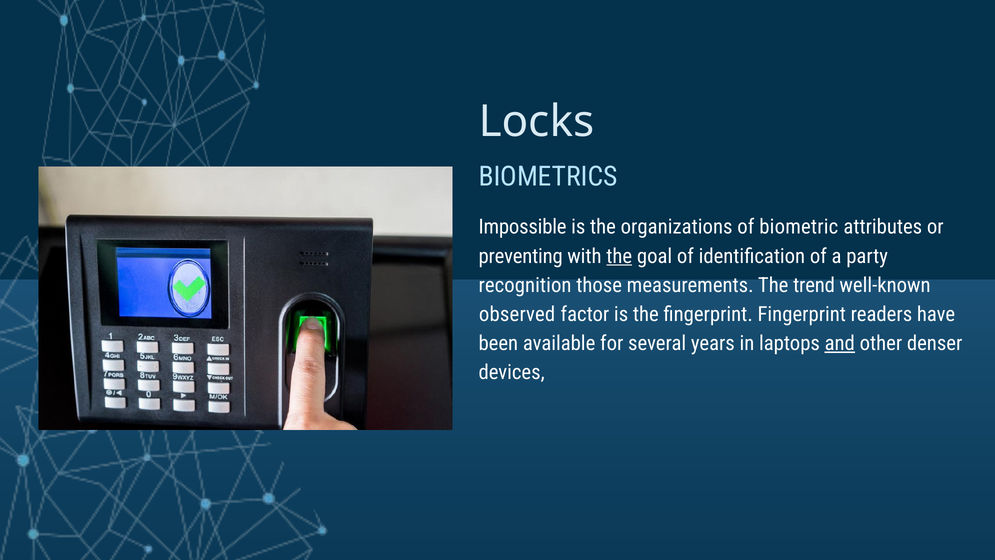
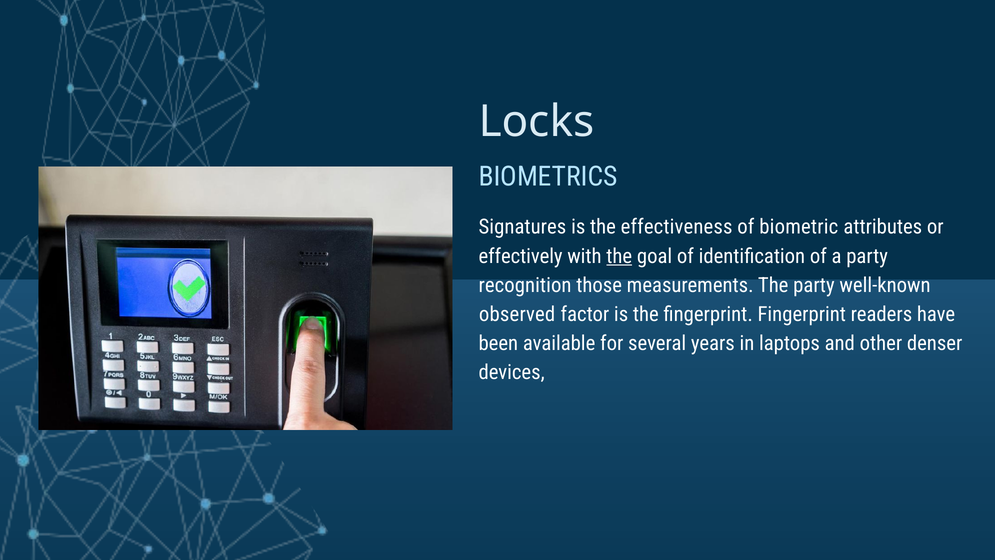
Impossible: Impossible -> Signatures
organizations: organizations -> effectiveness
preventing: preventing -> effectively
The trend: trend -> party
and underline: present -> none
